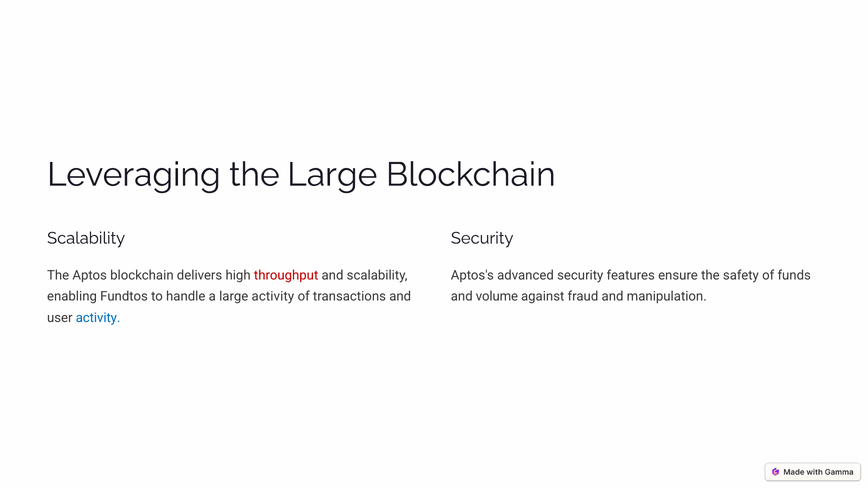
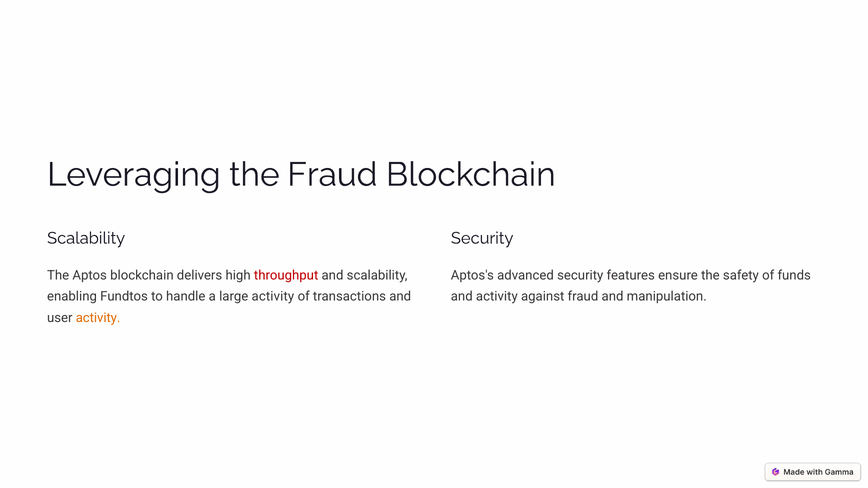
the Large: Large -> Fraud
and volume: volume -> activity
activity at (98, 318) colour: blue -> orange
